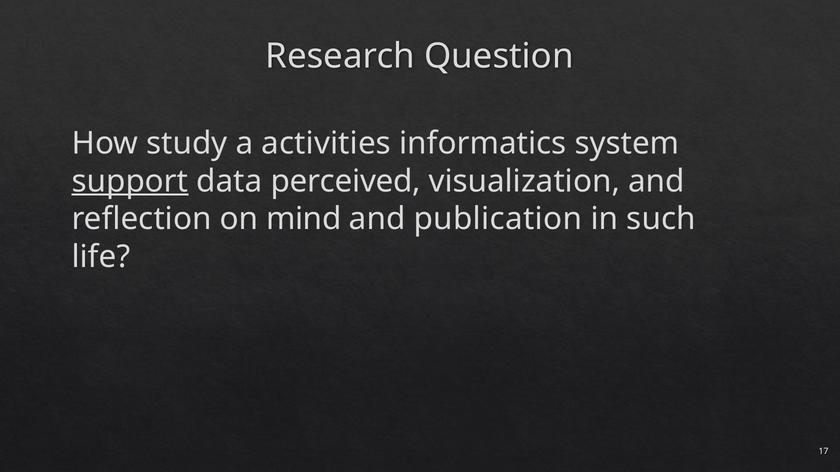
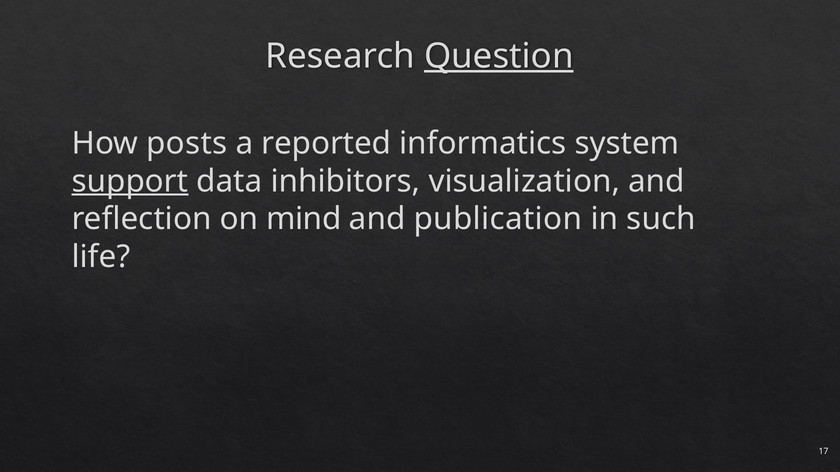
Question underline: none -> present
study: study -> posts
activities: activities -> reported
perceived: perceived -> inhibitors
